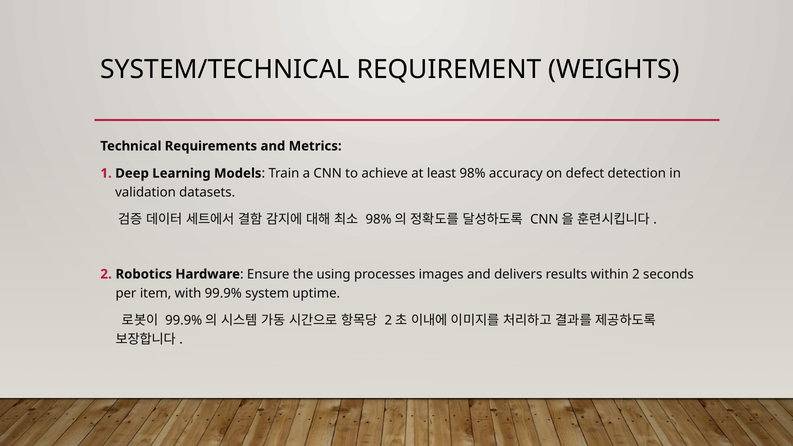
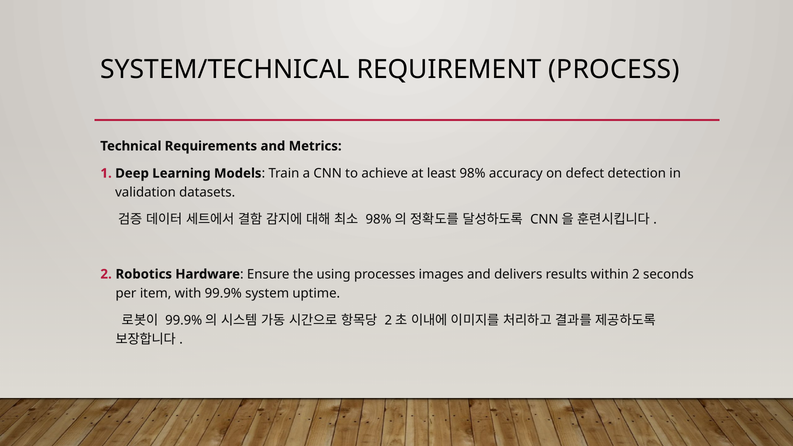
WEIGHTS: WEIGHTS -> PROCESS
